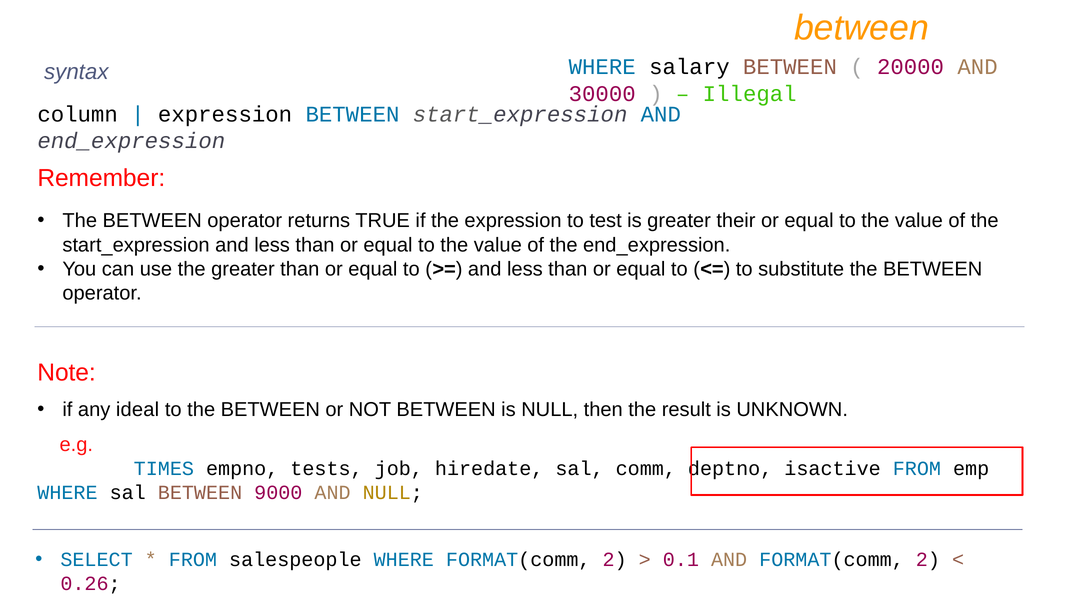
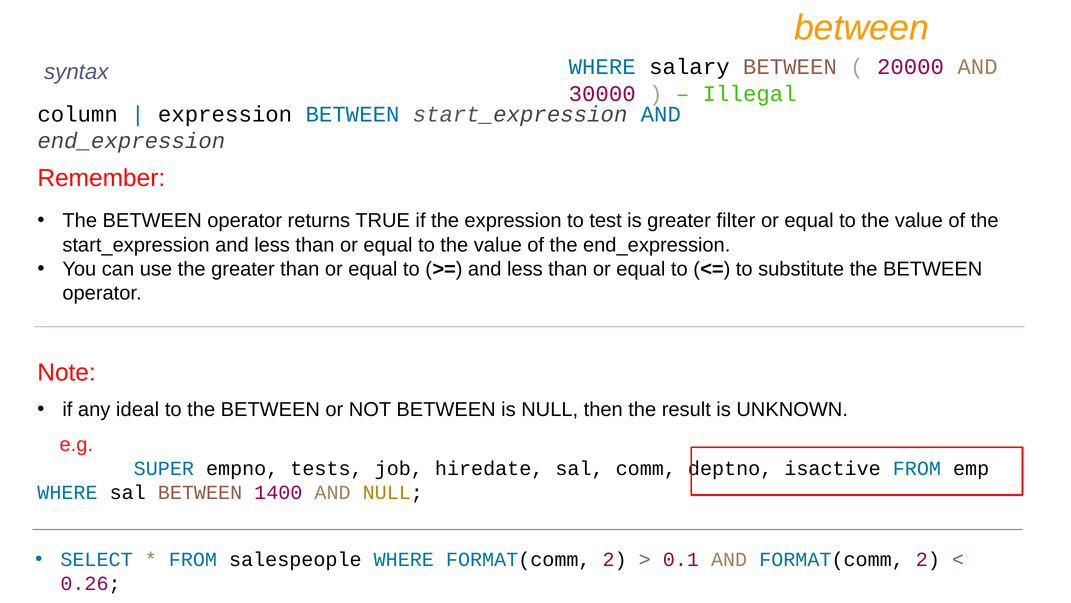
their: their -> filter
TIMES: TIMES -> SUPER
9000: 9000 -> 1400
